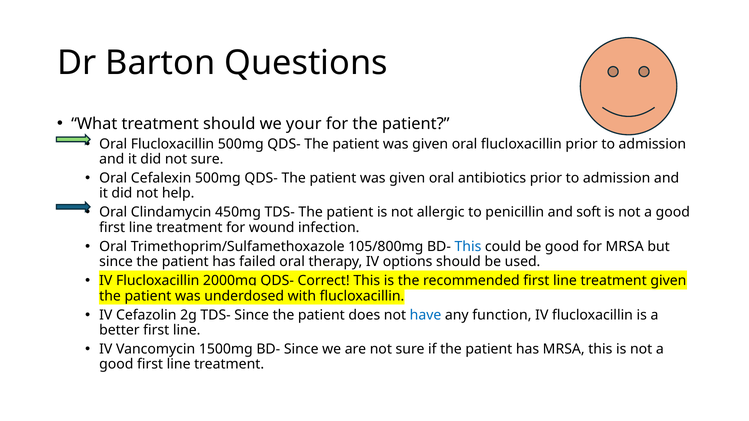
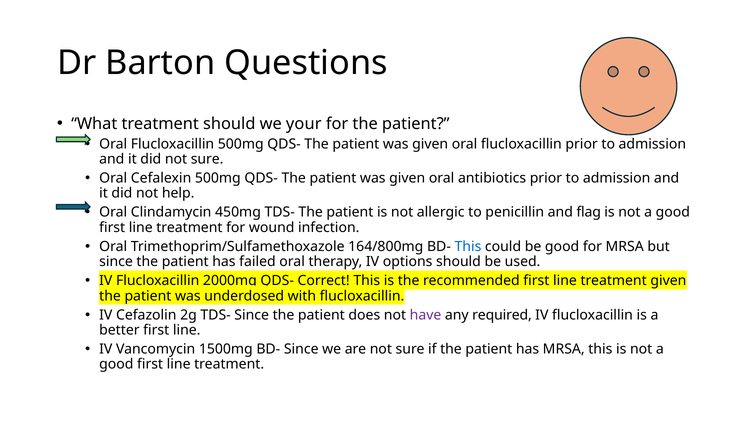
soft: soft -> flag
105/800mg: 105/800mg -> 164/800mg
have colour: blue -> purple
function: function -> required
